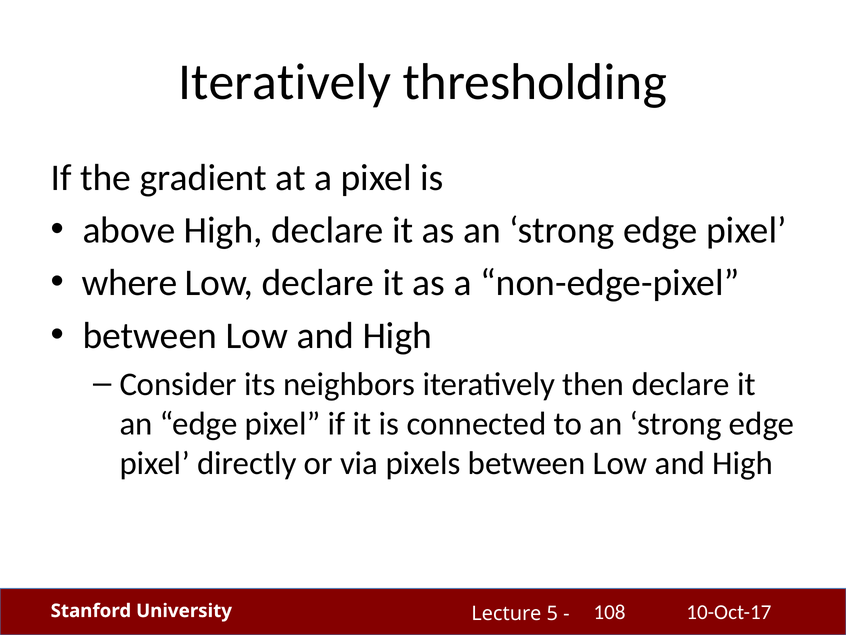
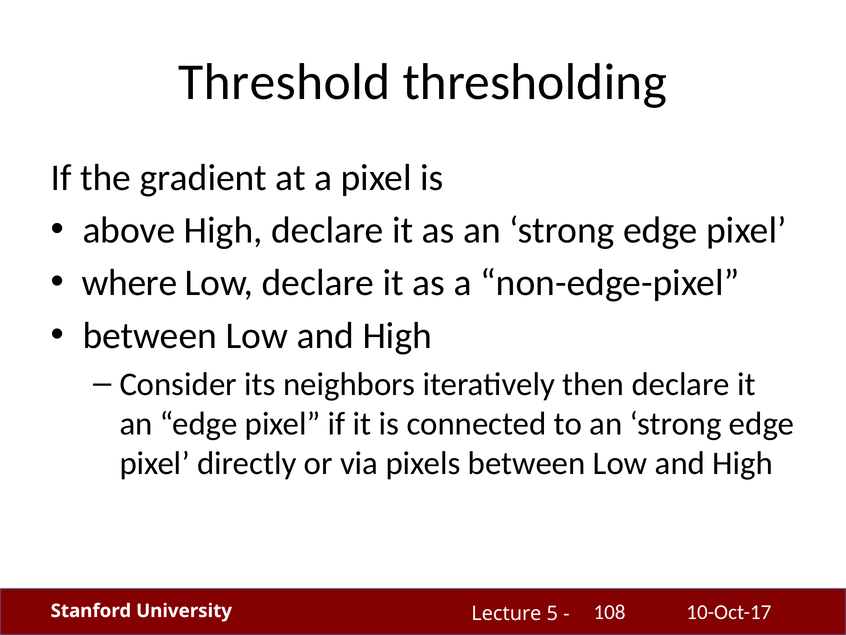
Iteratively at (285, 82): Iteratively -> Threshold
